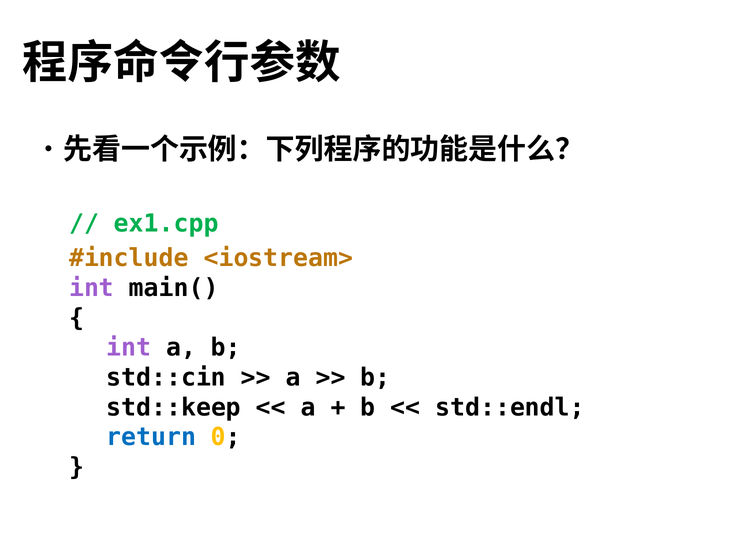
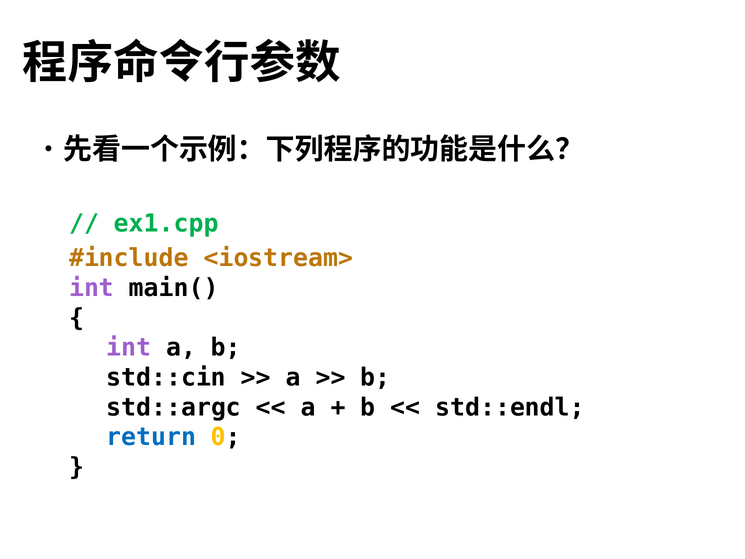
std::keep: std::keep -> std::argc
